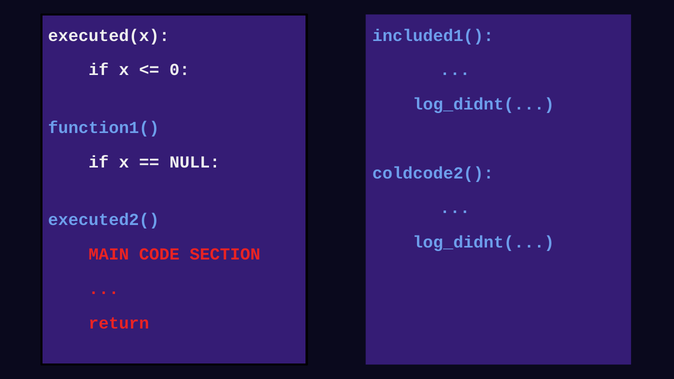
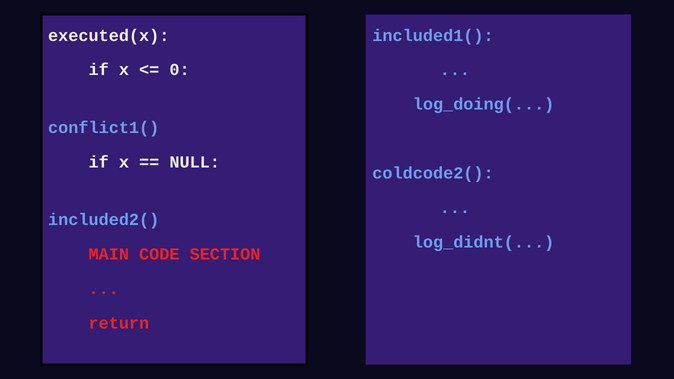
log_didnt( at (484, 104): log_didnt( -> log_doing(
function1(: function1( -> conflict1(
executed2(: executed2( -> included2(
